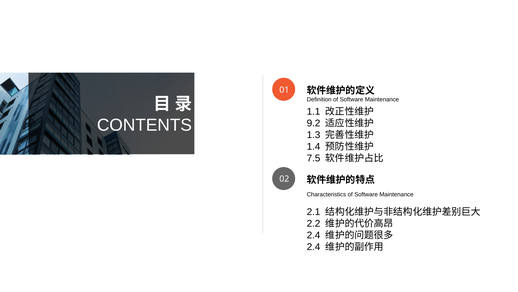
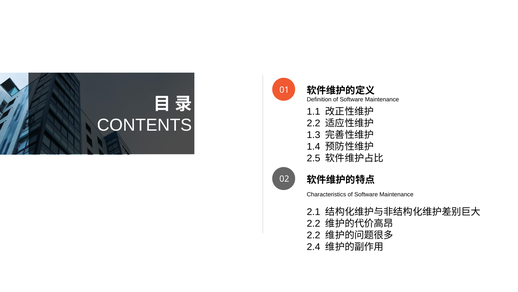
9.2 at (314, 123): 9.2 -> 2.2
7.5: 7.5 -> 2.5
2.4 at (314, 235): 2.4 -> 2.2
